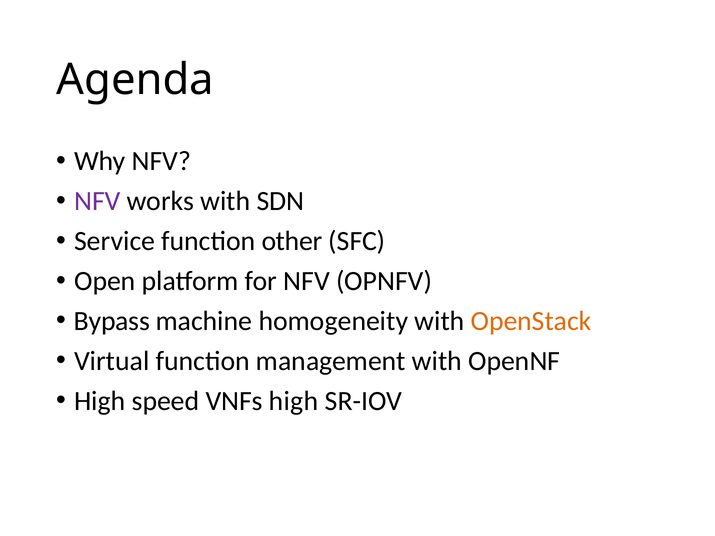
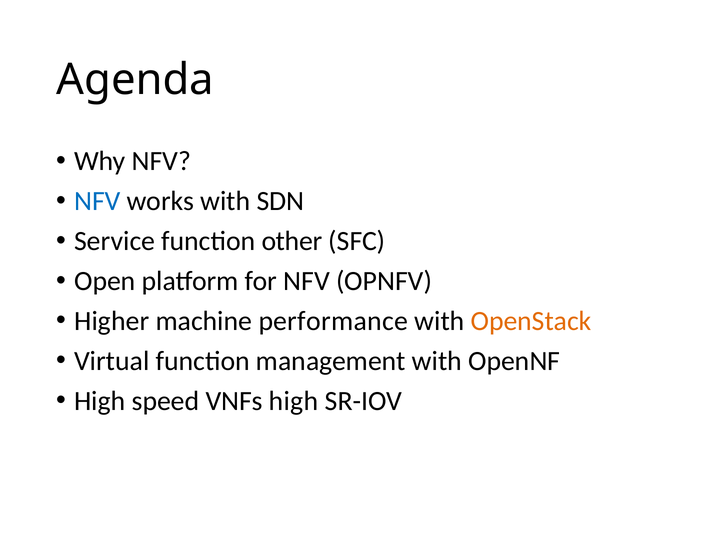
NFV at (97, 201) colour: purple -> blue
Bypass: Bypass -> Higher
homogeneity: homogeneity -> performance
